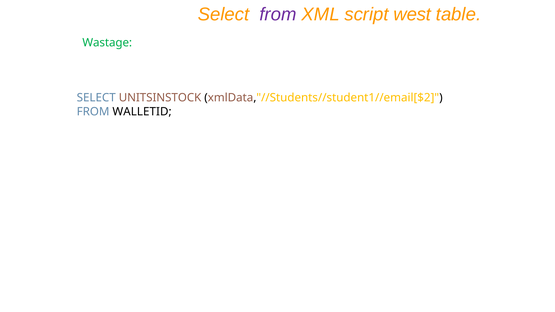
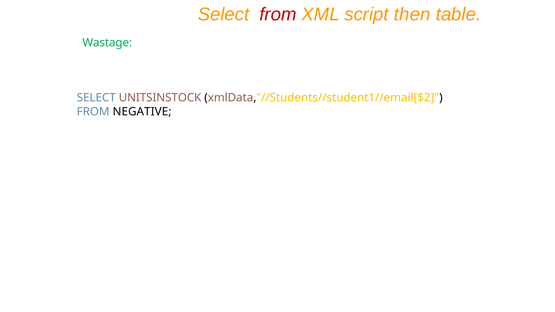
from at (278, 14) colour: purple -> red
west: west -> then
WALLETID: WALLETID -> NEGATIVE
